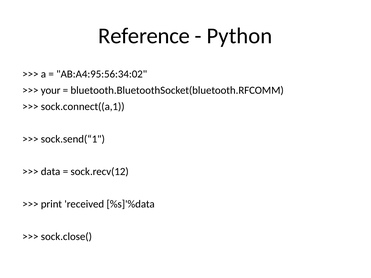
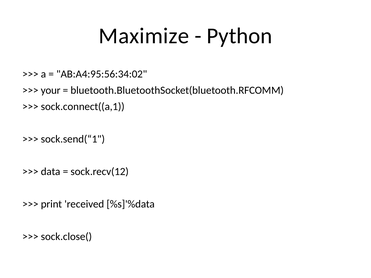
Reference: Reference -> Maximize
